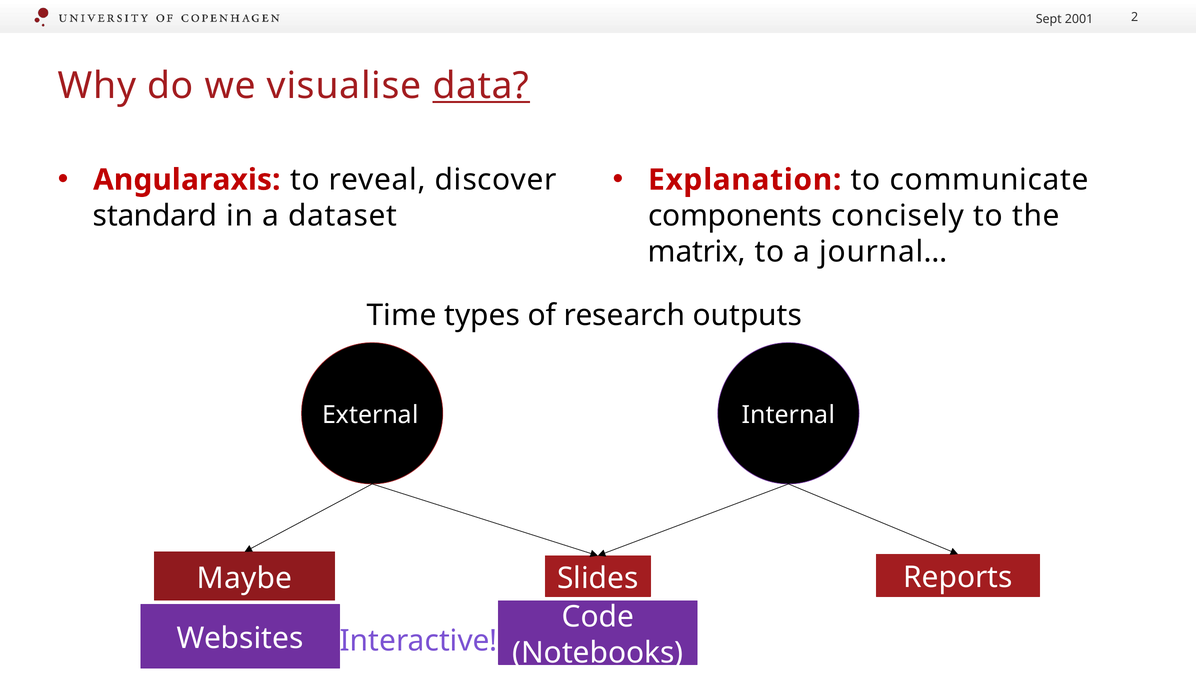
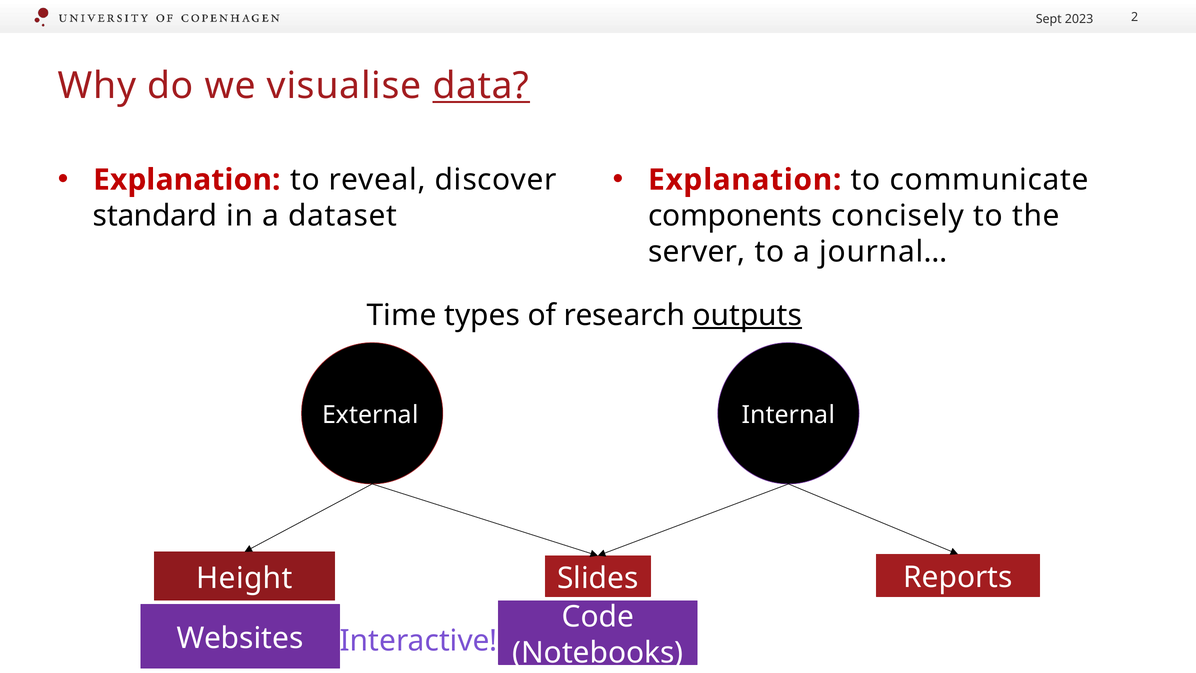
2001: 2001 -> 2023
Angularaxis at (187, 180): Angularaxis -> Explanation
matrix: matrix -> server
outputs underline: none -> present
Maybe: Maybe -> Height
